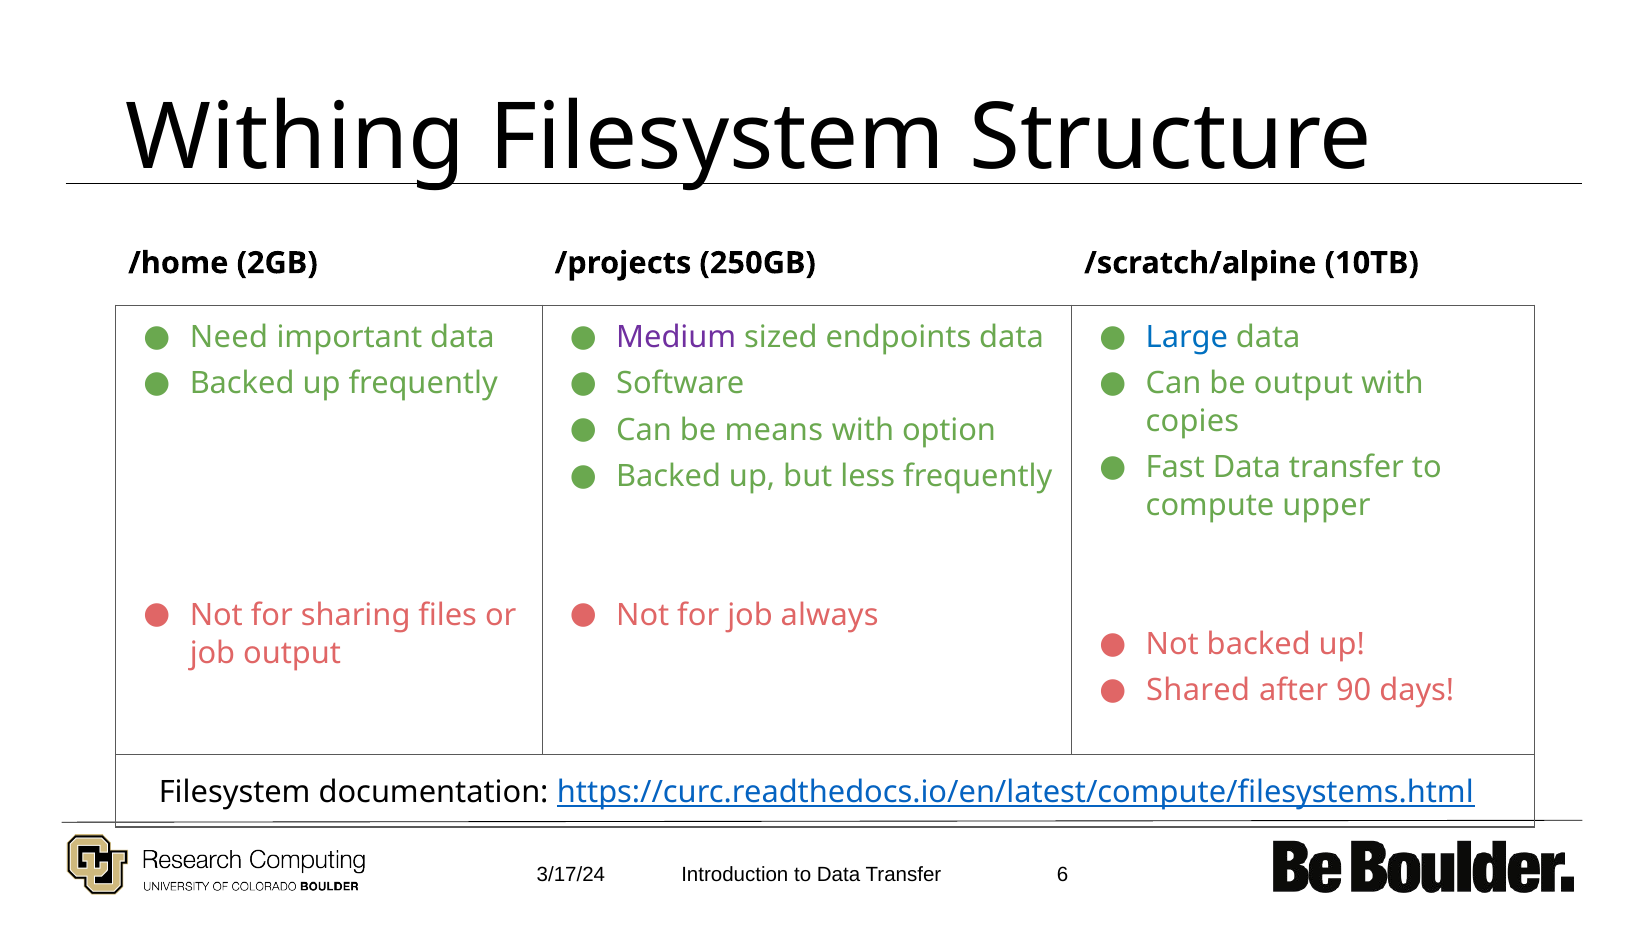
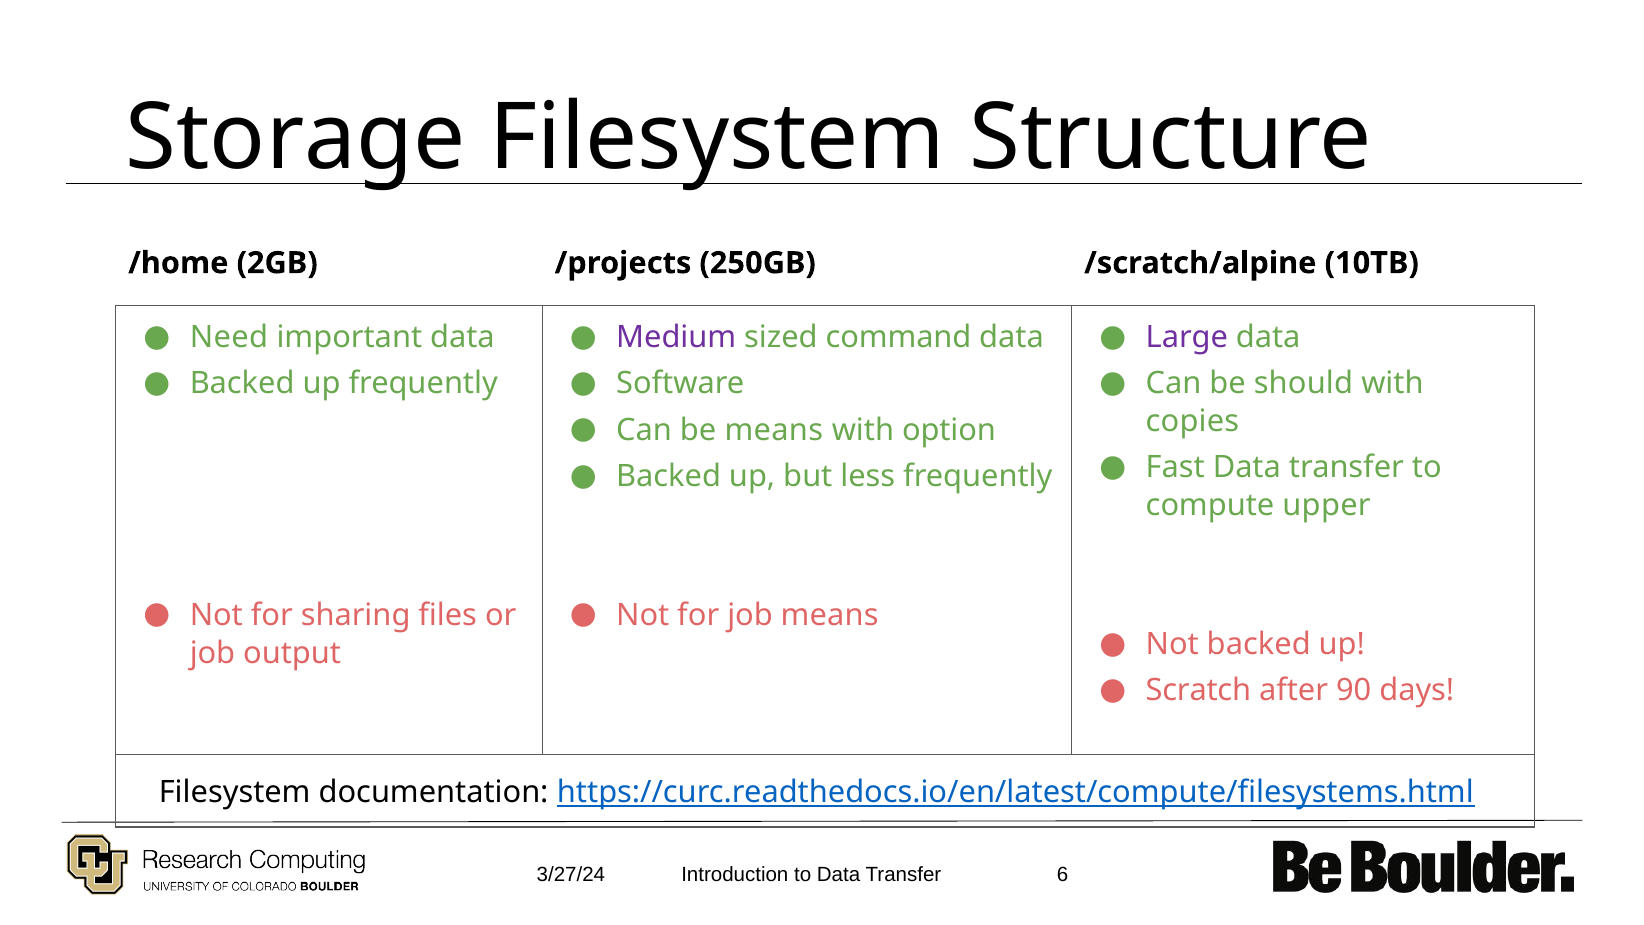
Withing: Withing -> Storage
endpoints: endpoints -> command
Large colour: blue -> purple
be output: output -> should
job always: always -> means
Shared: Shared -> Scratch
3/17/24: 3/17/24 -> 3/27/24
